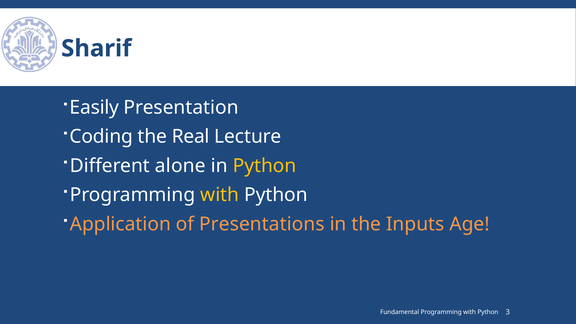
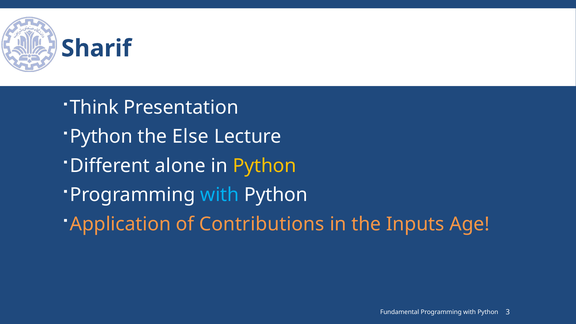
Easily: Easily -> Think
Coding at (101, 137): Coding -> Python
Real: Real -> Else
with at (220, 195) colour: yellow -> light blue
Presentations: Presentations -> Contributions
